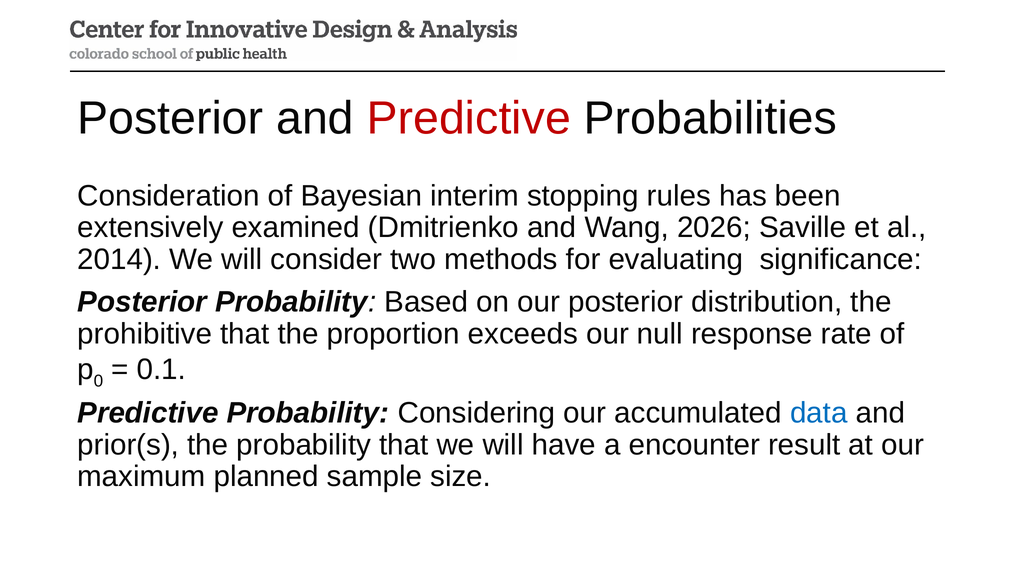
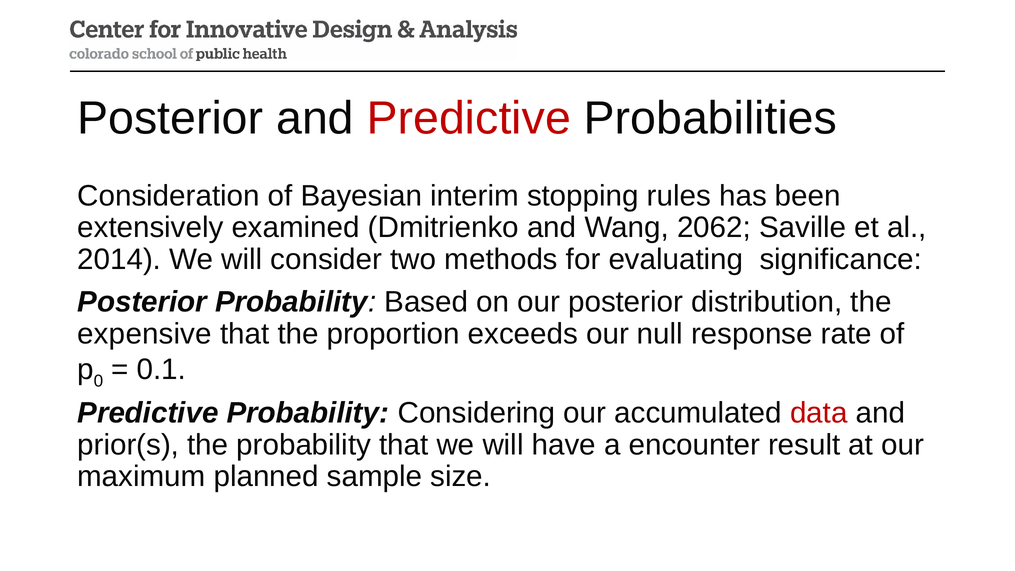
2026: 2026 -> 2062
prohibitive: prohibitive -> expensive
data colour: blue -> red
